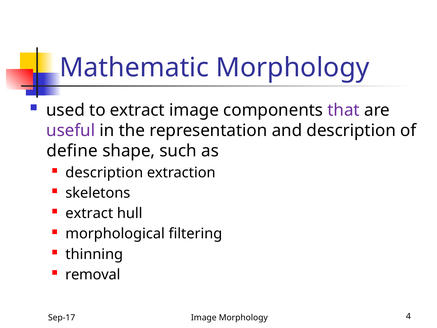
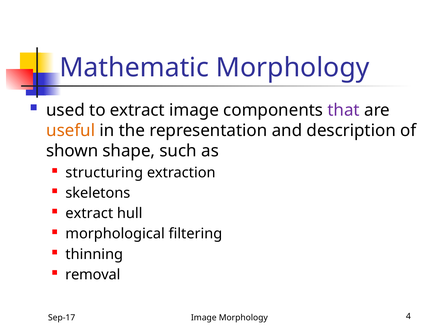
useful colour: purple -> orange
define: define -> shown
description at (104, 173): description -> structuring
